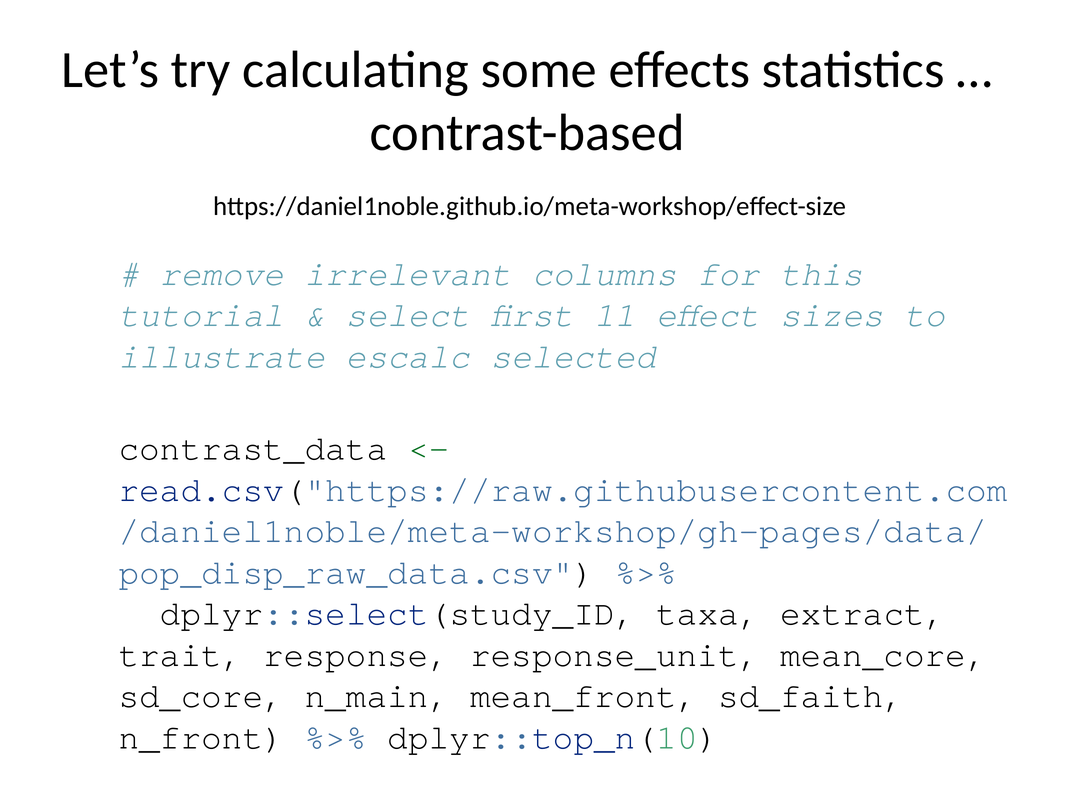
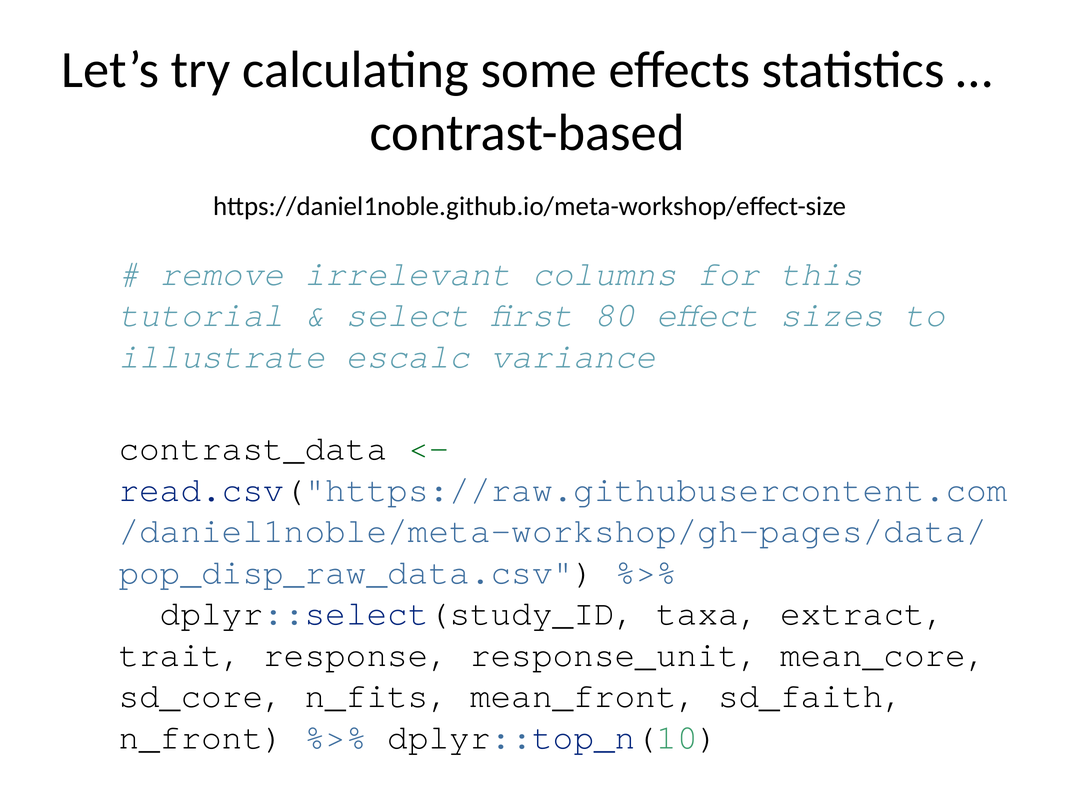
11: 11 -> 80
selected: selected -> variance
n_main: n_main -> n_fits
